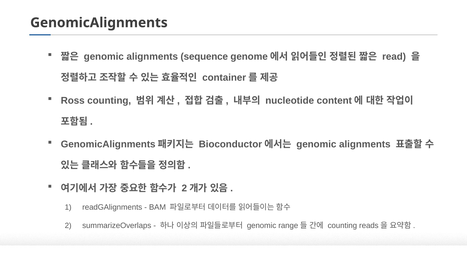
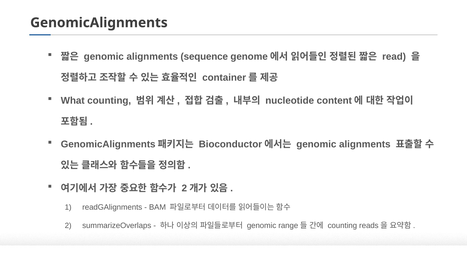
Ross: Ross -> What
